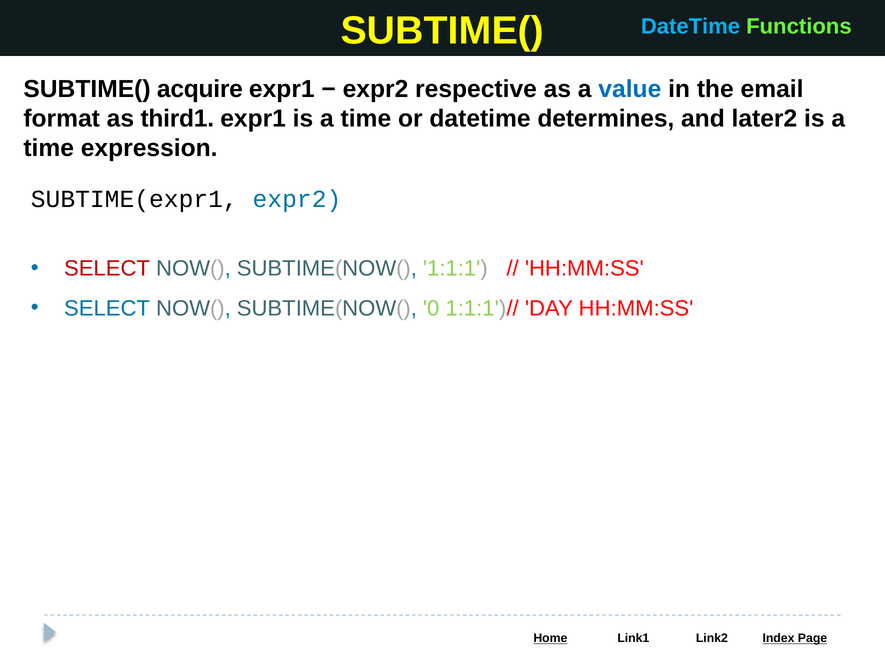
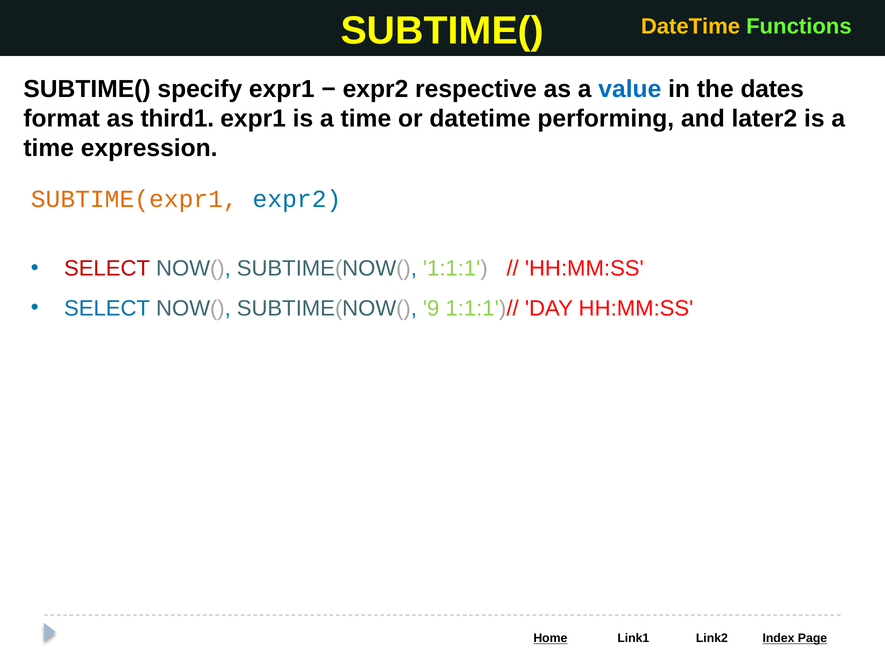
DateTime at (691, 27) colour: light blue -> yellow
acquire: acquire -> specify
email: email -> dates
determines: determines -> performing
SUBTIME(expr1 colour: black -> orange
0: 0 -> 9
